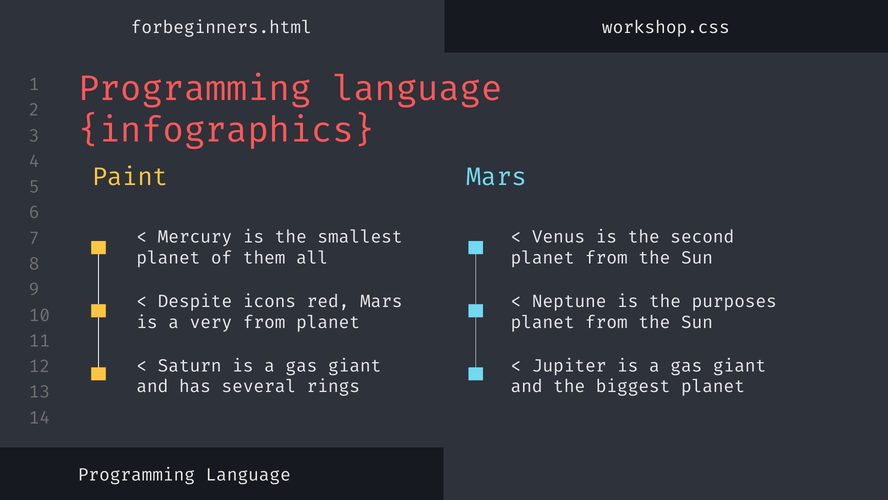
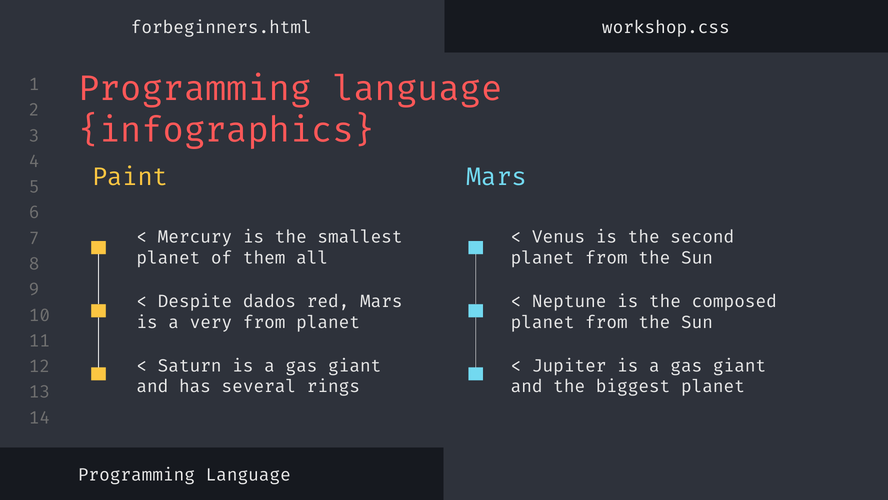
icons: icons -> dados
purposes: purposes -> composed
